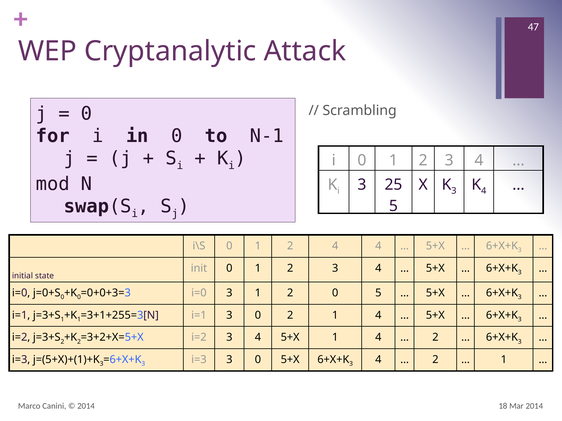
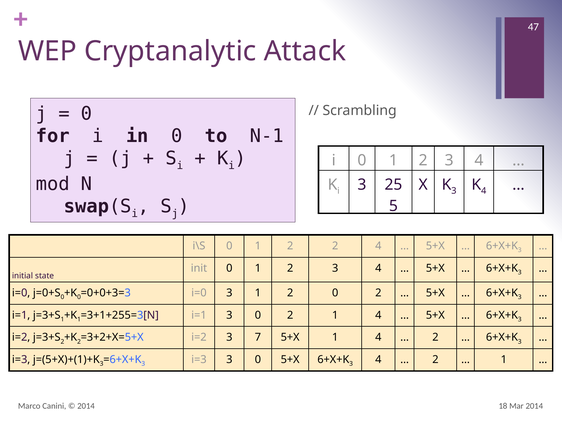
2 4: 4 -> 2
2 0 5: 5 -> 2
i=2 3 4: 4 -> 7
